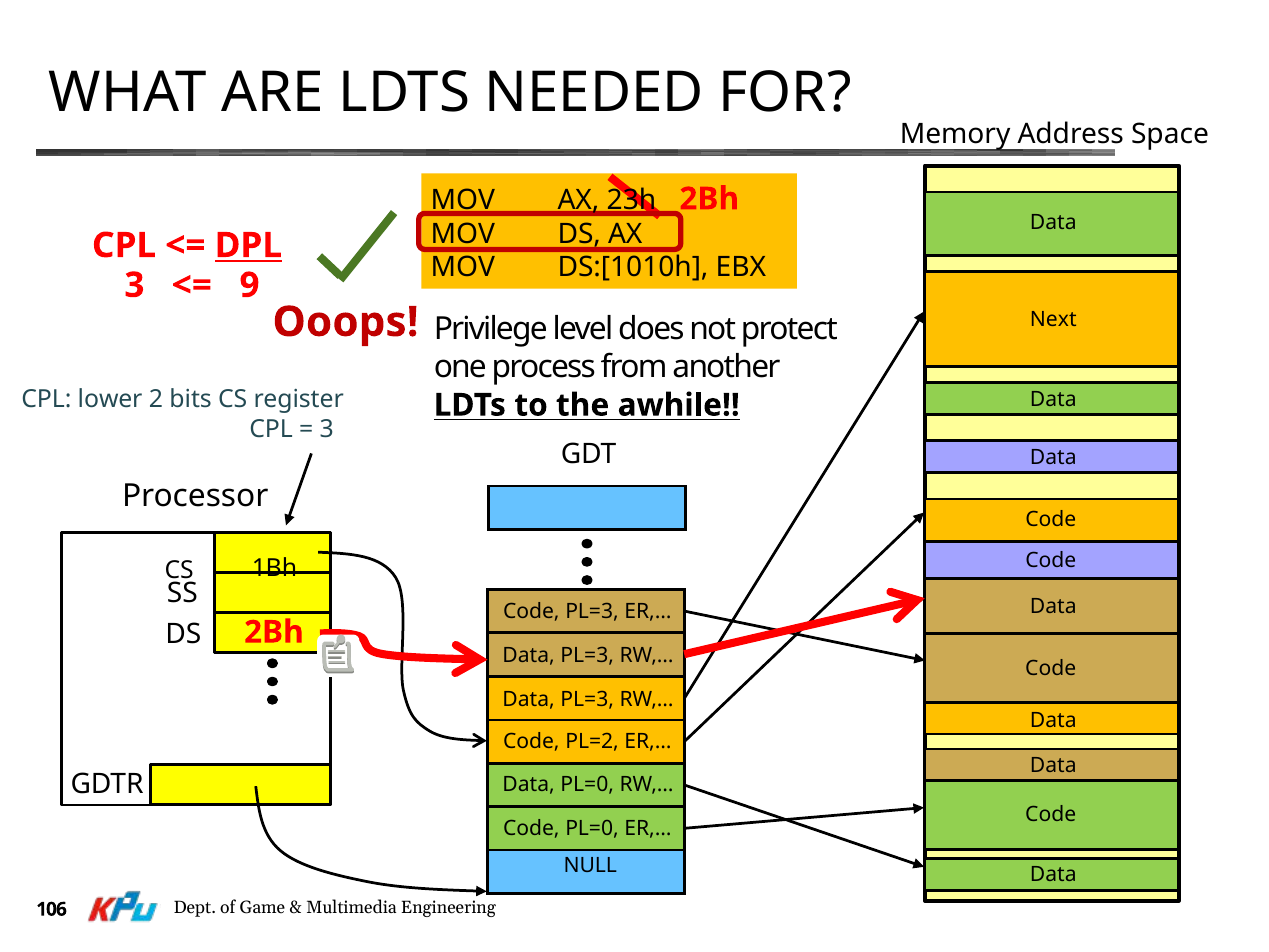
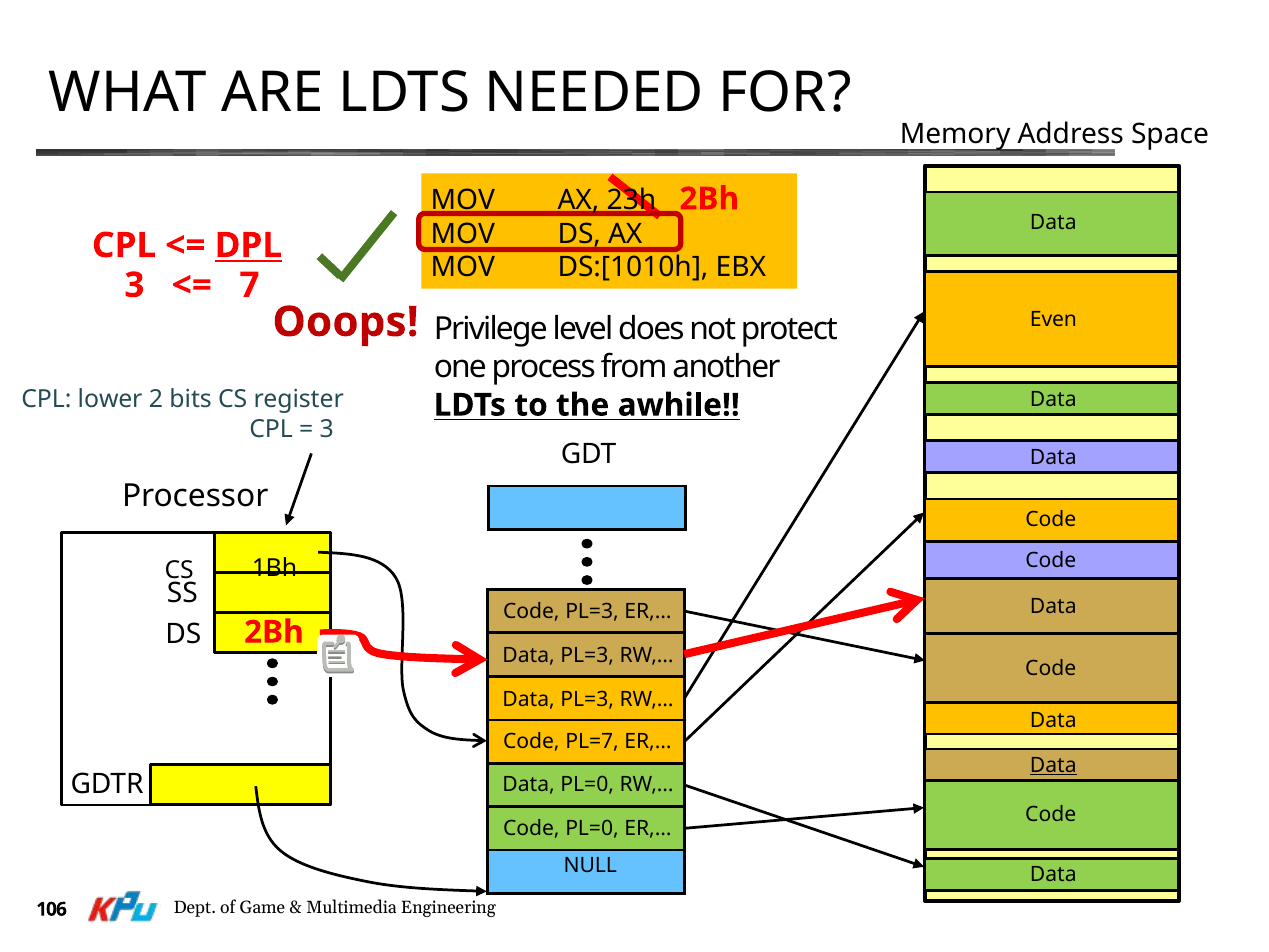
9: 9 -> 7
Next: Next -> Even
PL=2: PL=2 -> PL=7
Data at (1053, 765) underline: none -> present
